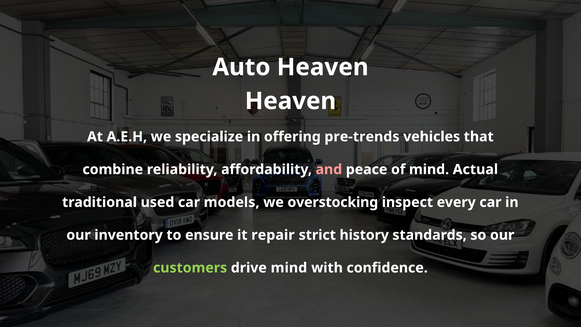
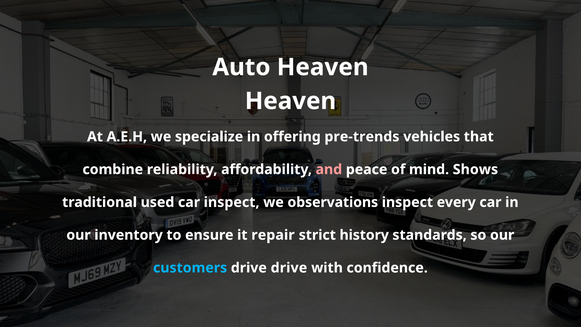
Actual: Actual -> Shows
car models: models -> inspect
overstocking: overstocking -> observations
customers colour: light green -> light blue
drive mind: mind -> drive
